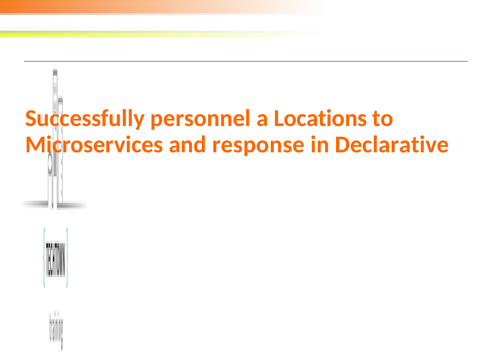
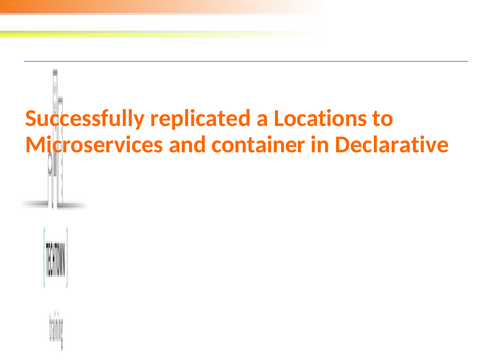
personnel: personnel -> replicated
response: response -> container
